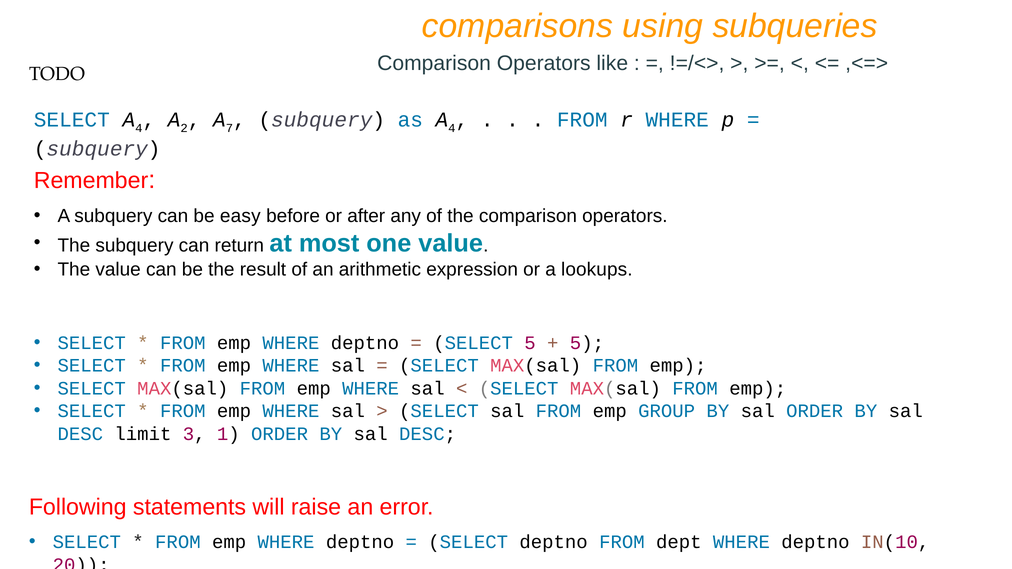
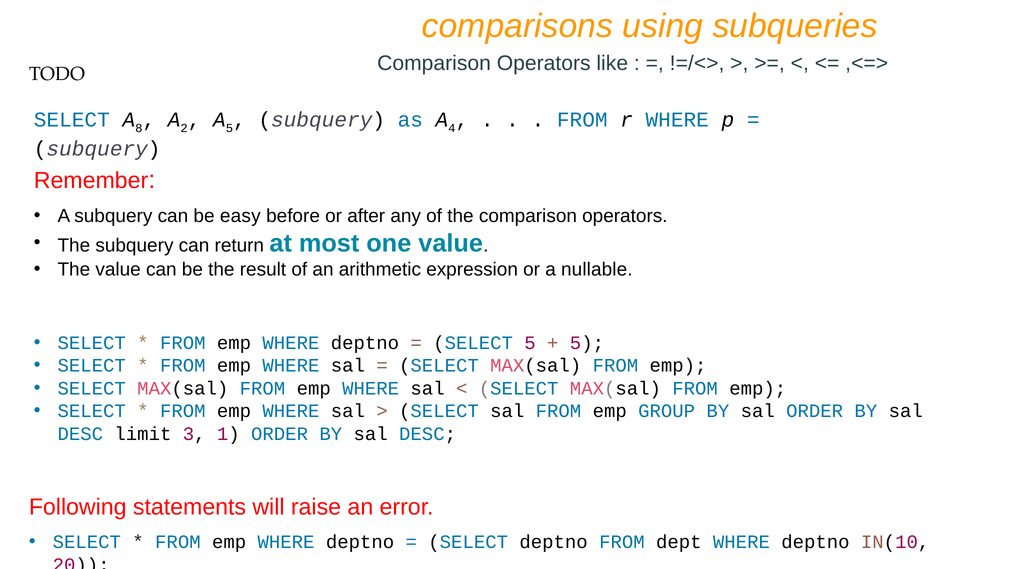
SELECT A 4: 4 -> 8
A 7: 7 -> 5
lookups: lookups -> nullable
